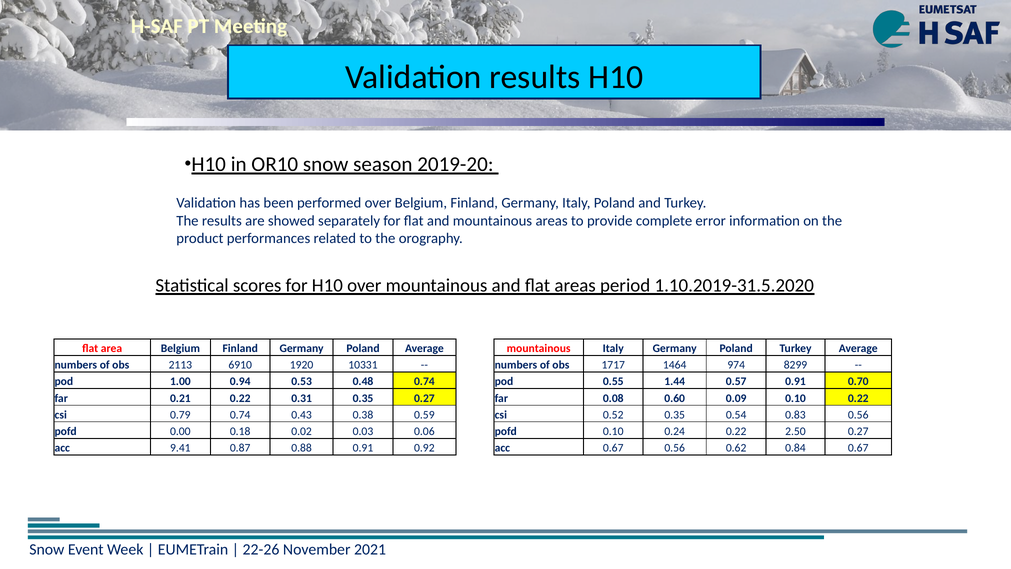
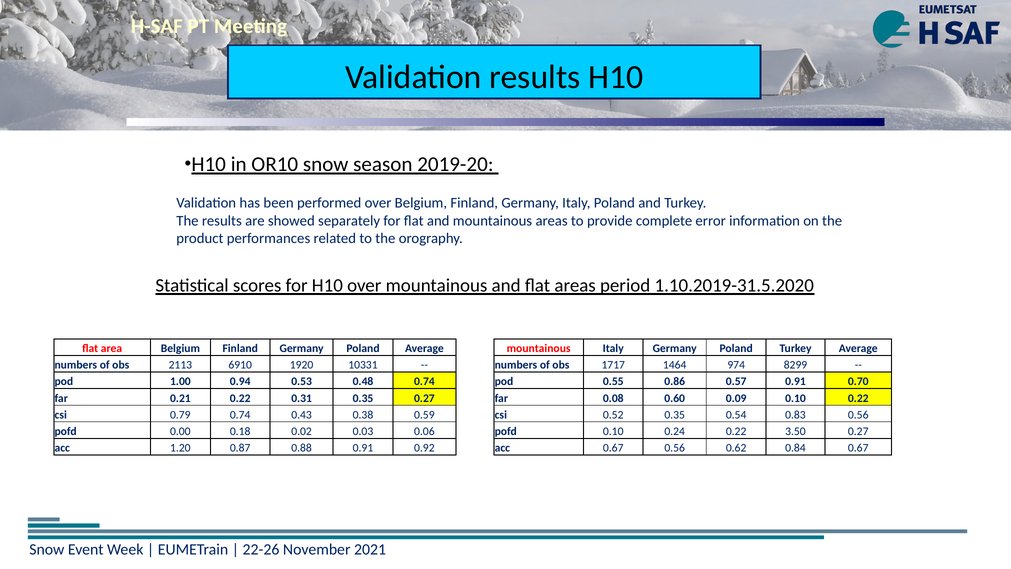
1.44: 1.44 -> 0.86
2.50: 2.50 -> 3.50
9.41: 9.41 -> 1.20
